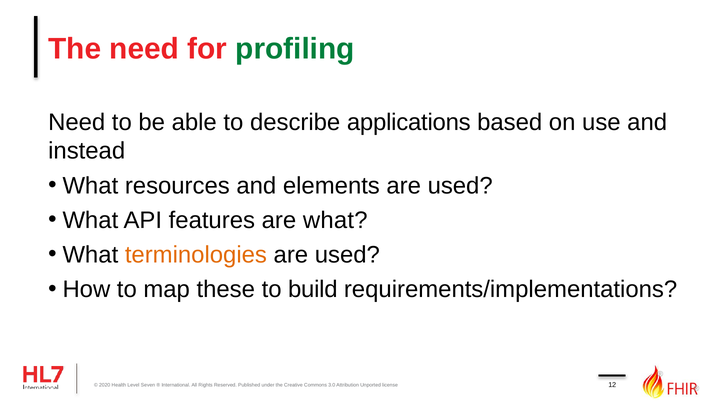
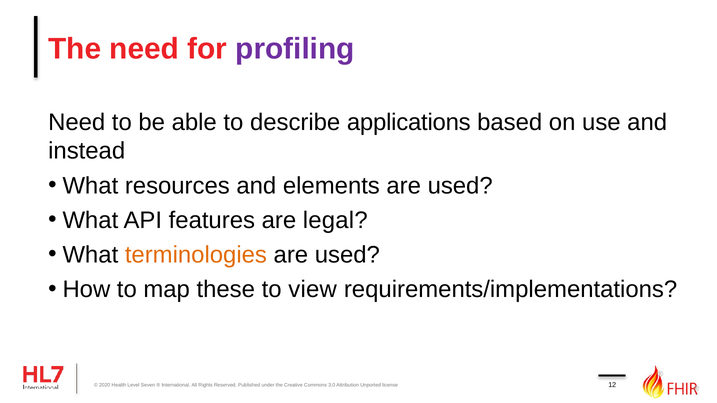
profiling colour: green -> purple
are what: what -> legal
build: build -> view
